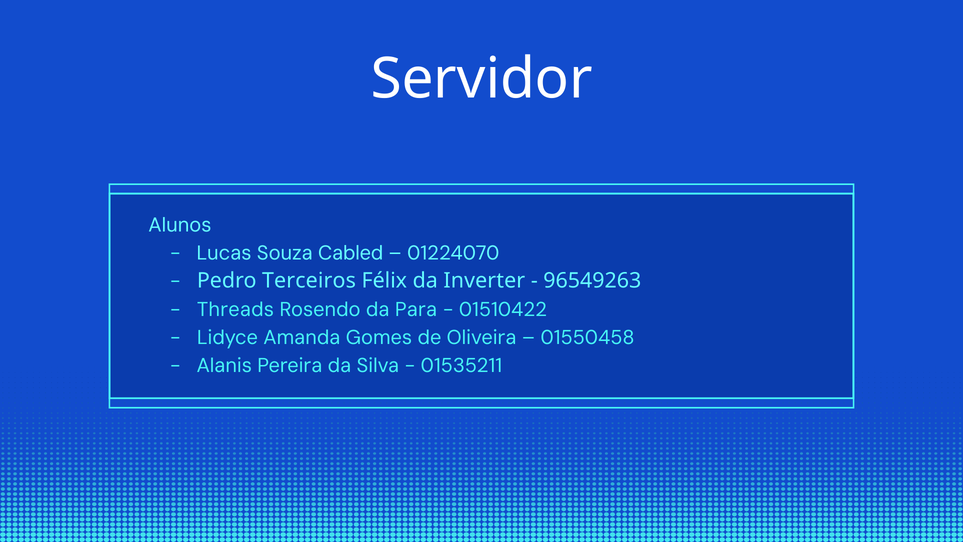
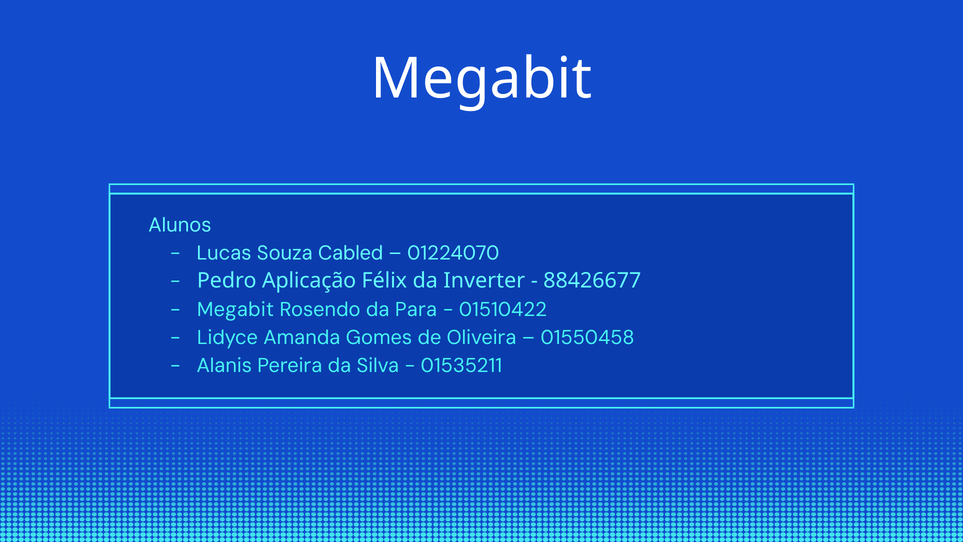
Servidor at (482, 79): Servidor -> Megabit
Terceiros: Terceiros -> Aplicação
96549263: 96549263 -> 88426677
Threads at (235, 309): Threads -> Megabit
